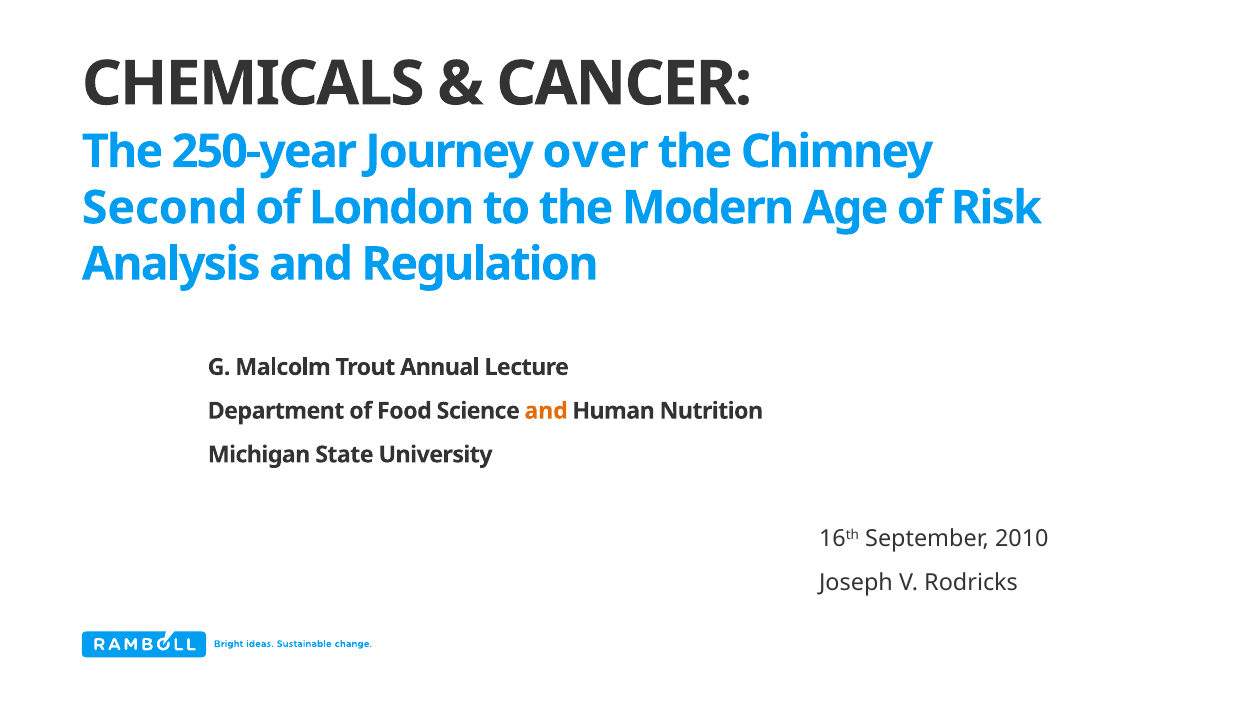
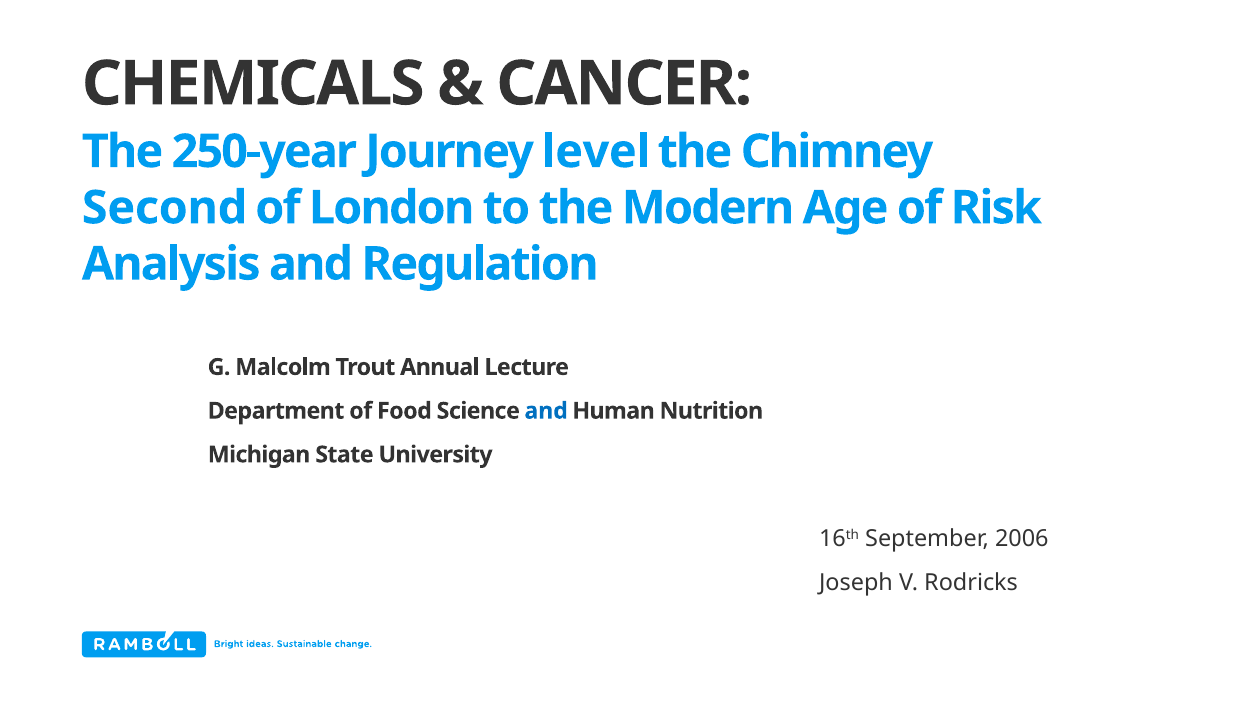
over: over -> level
and at (546, 411) colour: orange -> blue
2010: 2010 -> 2006
